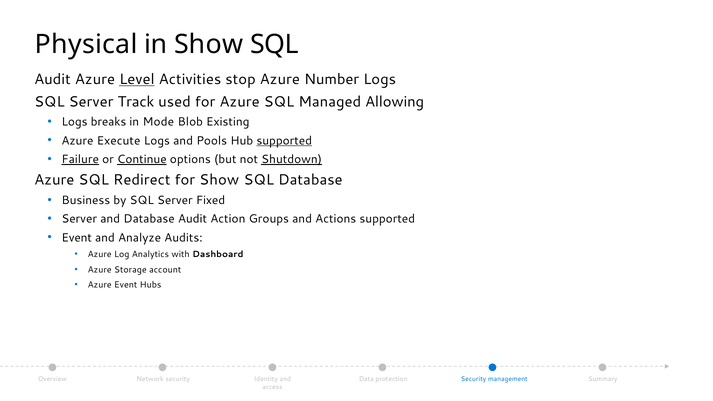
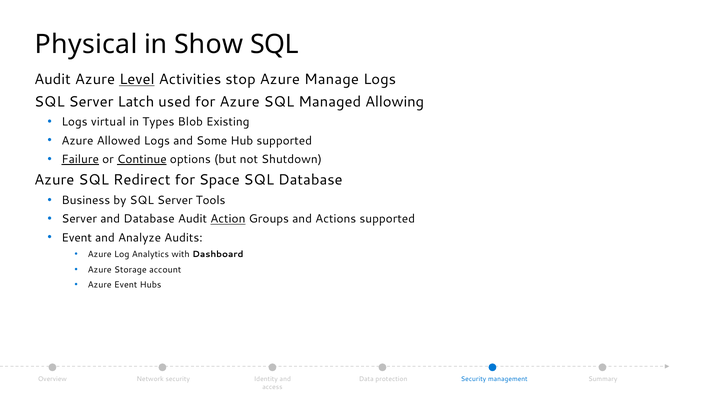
Number: Number -> Manage
Track: Track -> Latch
breaks: breaks -> virtual
Mode: Mode -> Types
Execute: Execute -> Allowed
Pools: Pools -> Some
supported at (284, 141) underline: present -> none
Shutdown underline: present -> none
for Show: Show -> Space
Fixed: Fixed -> Tools
Action underline: none -> present
